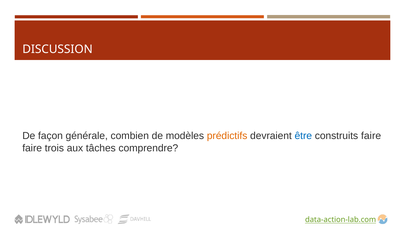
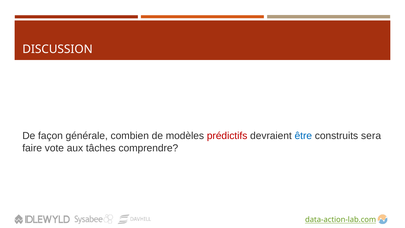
prédictifs colour: orange -> red
construits faire: faire -> sera
trois: trois -> vote
